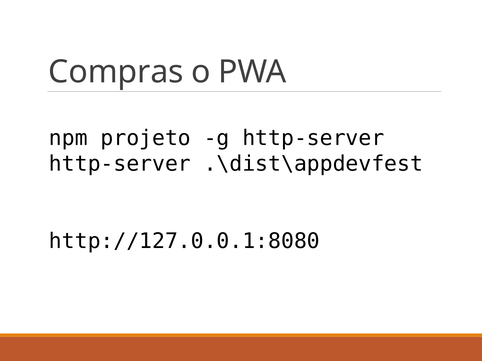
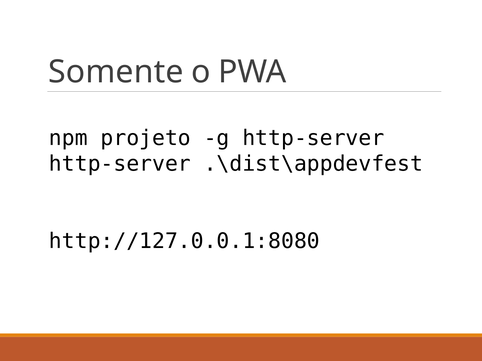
Compras: Compras -> Somente
